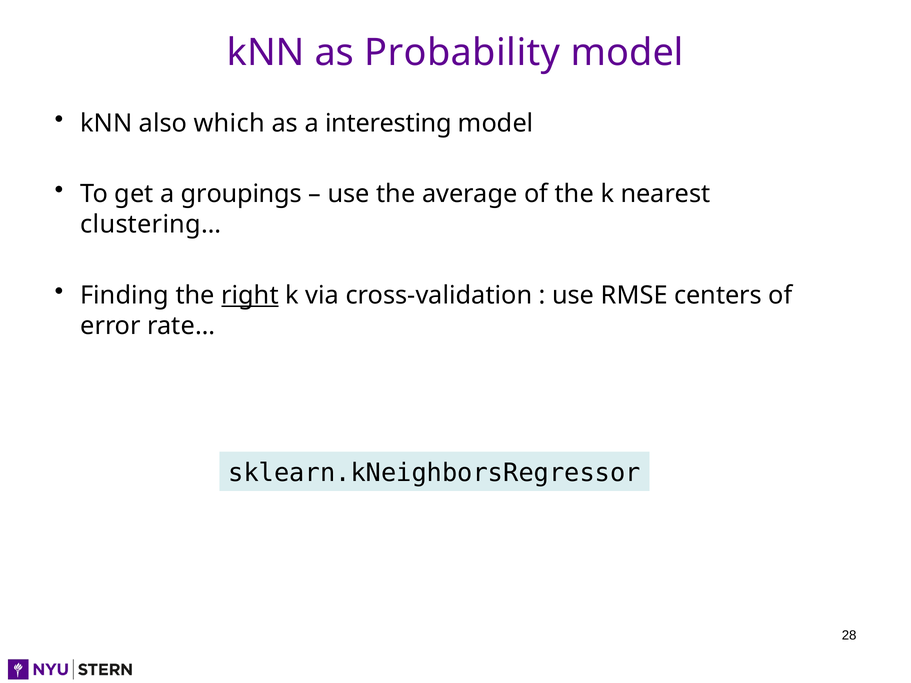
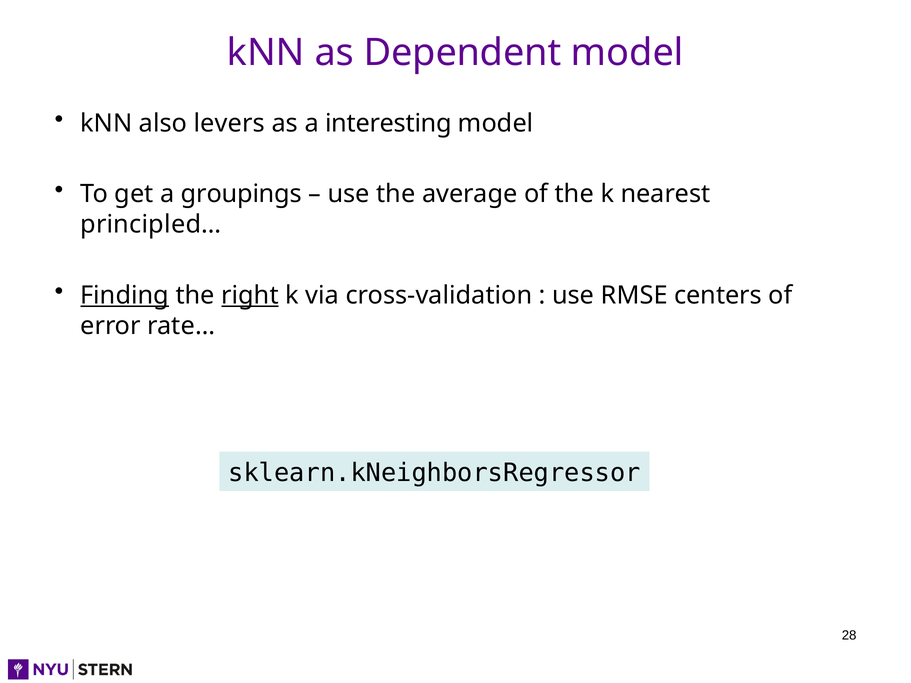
Probability: Probability -> Dependent
which: which -> levers
clustering…: clustering… -> principled…
Finding underline: none -> present
